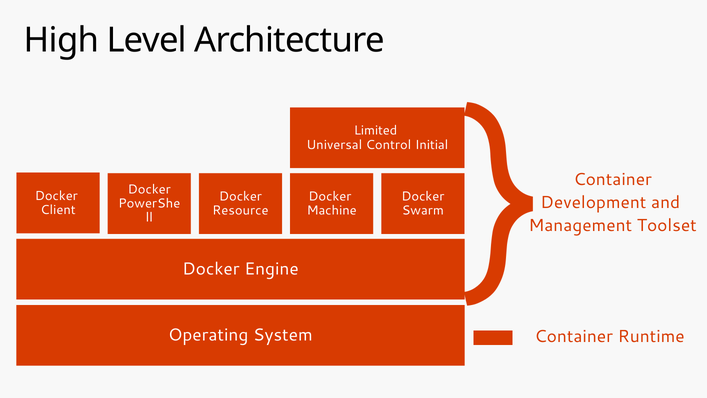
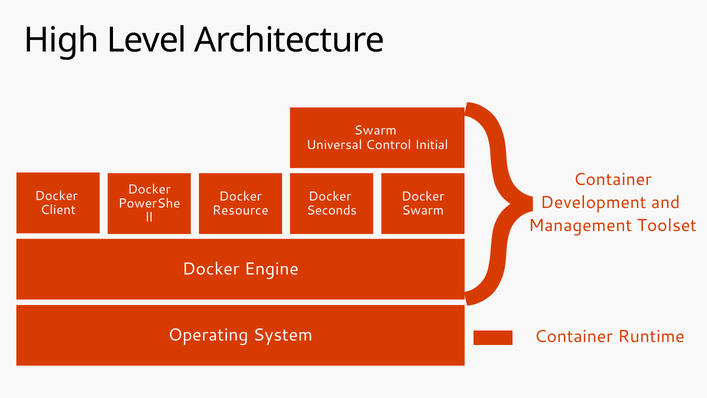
Limited at (376, 131): Limited -> Swarm
Machine: Machine -> Seconds
